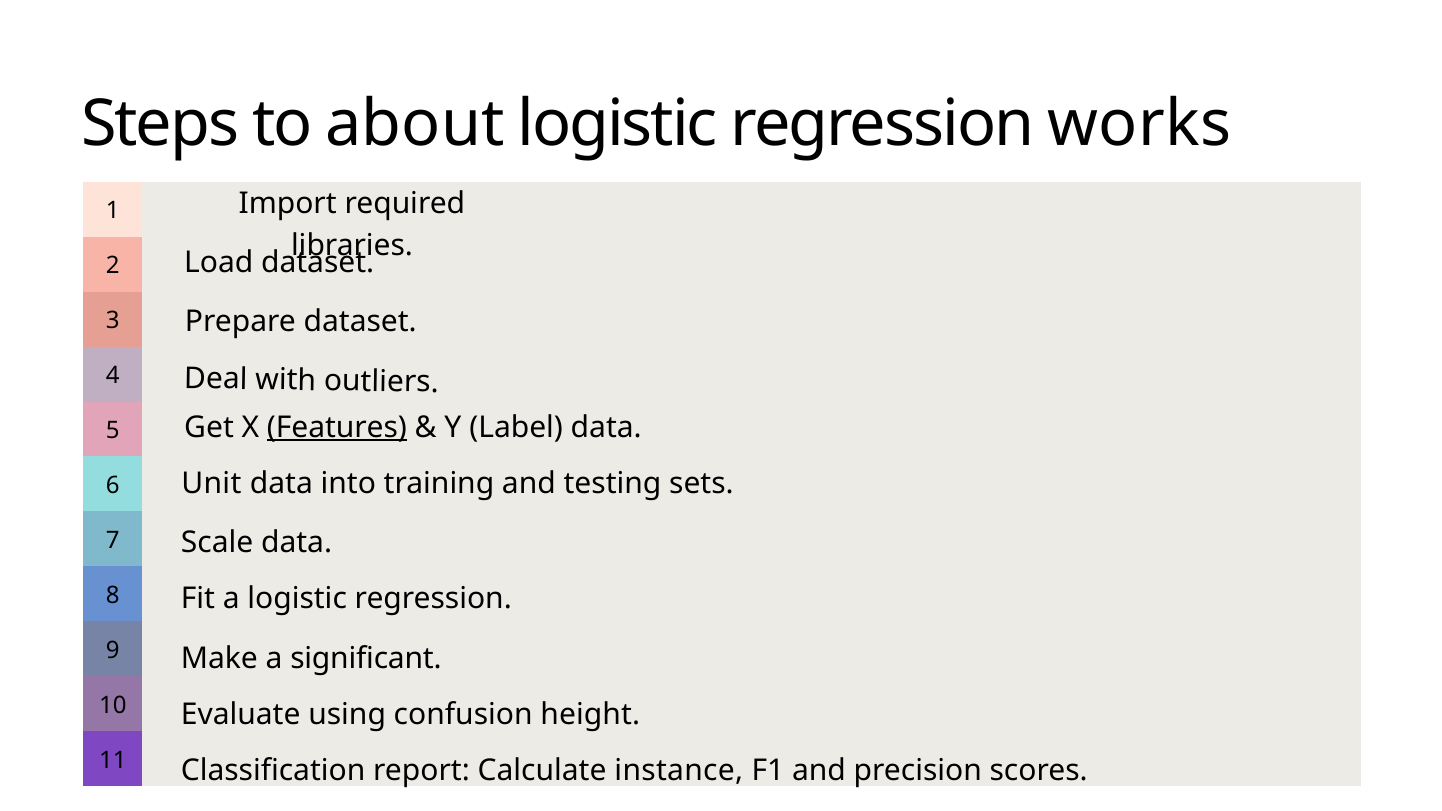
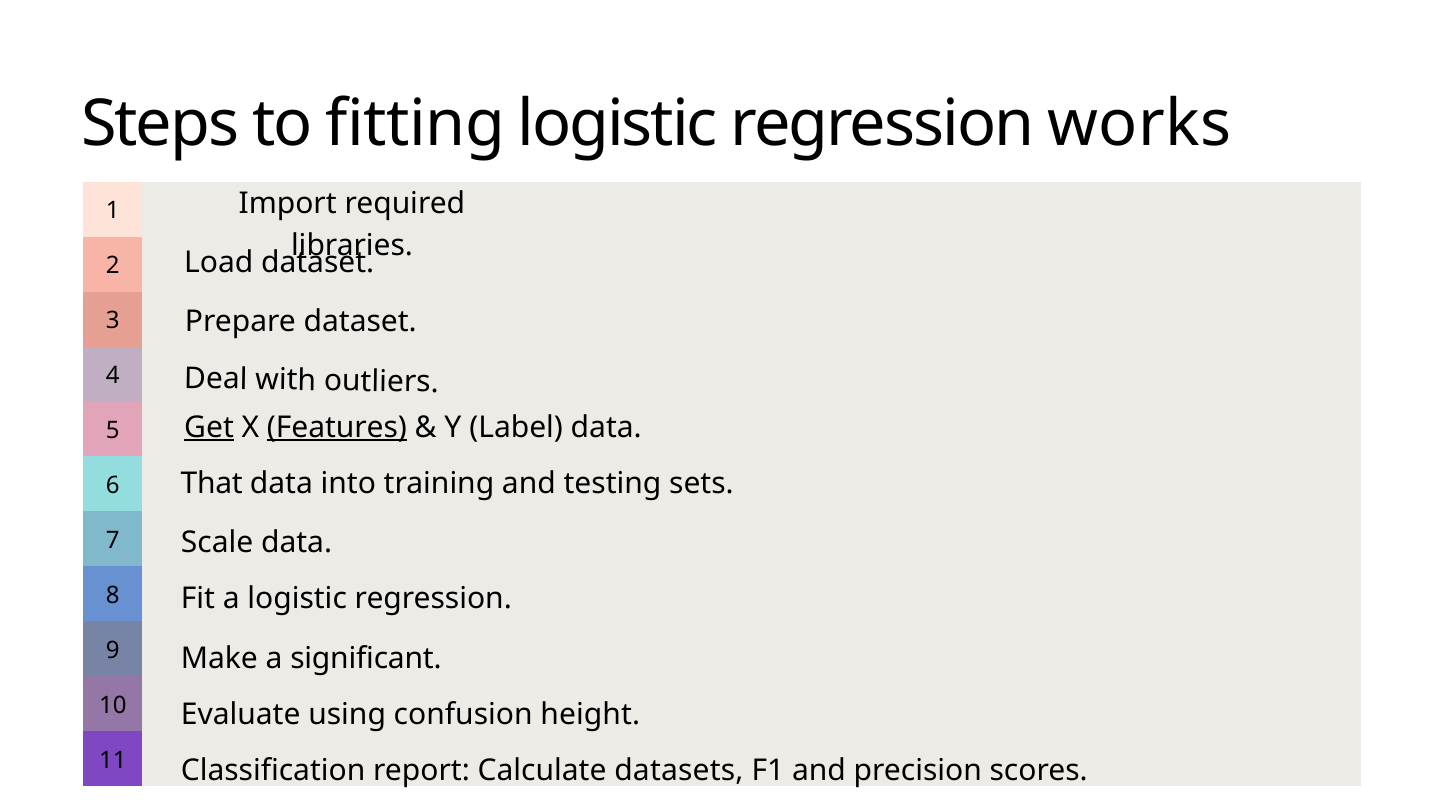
about: about -> fitting
Get underline: none -> present
Unit: Unit -> That
instance: instance -> datasets
